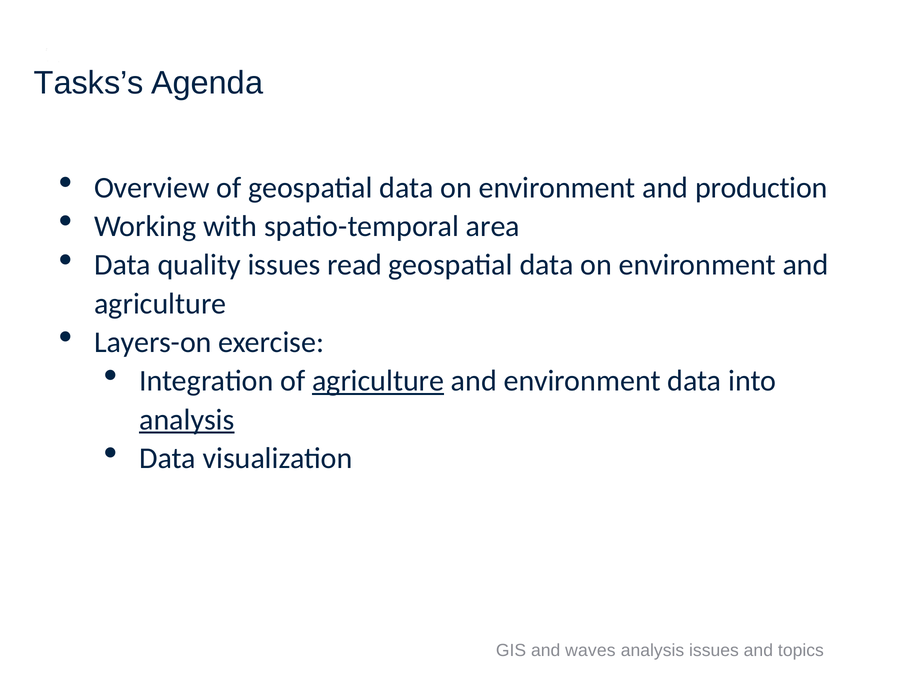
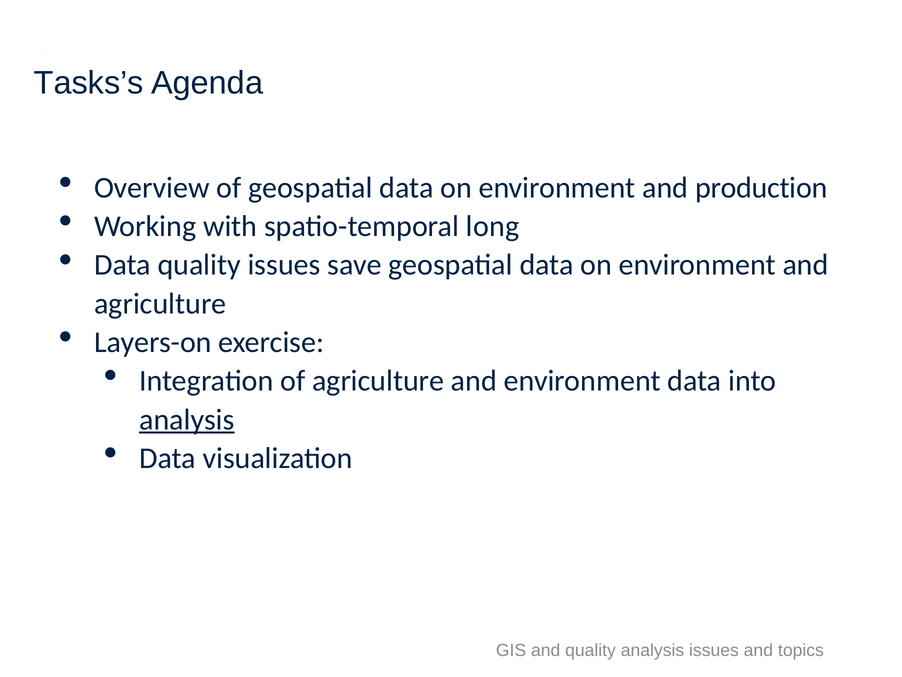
area: area -> long
read: read -> save
agriculture at (378, 381) underline: present -> none
and waves: waves -> quality
